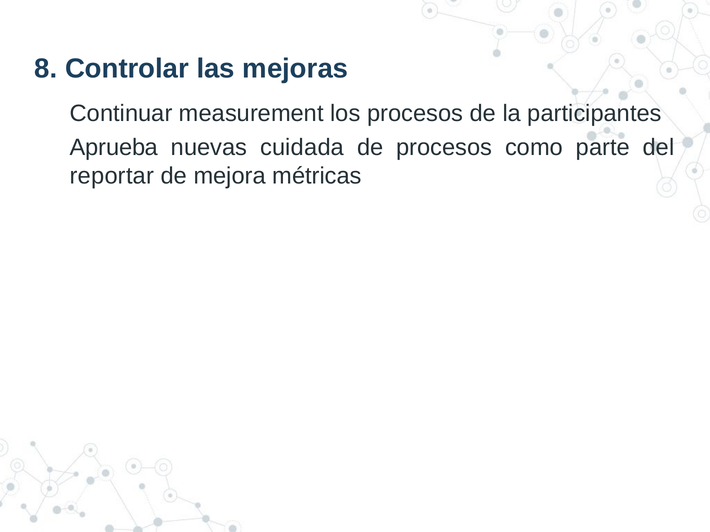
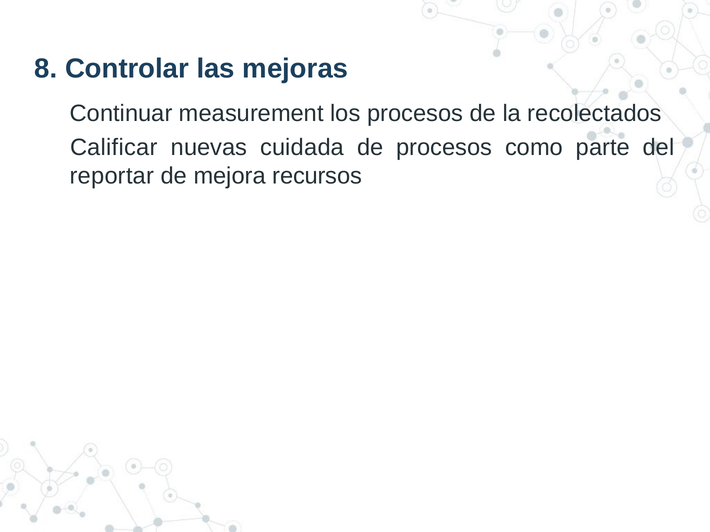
participantes: participantes -> recolectados
Aprueba: Aprueba -> Calificar
métricas: métricas -> recursos
